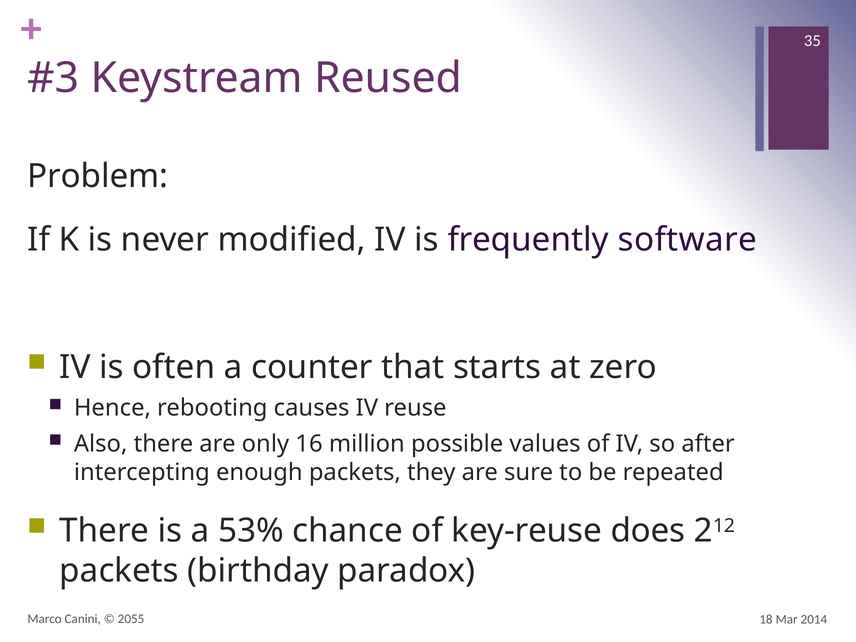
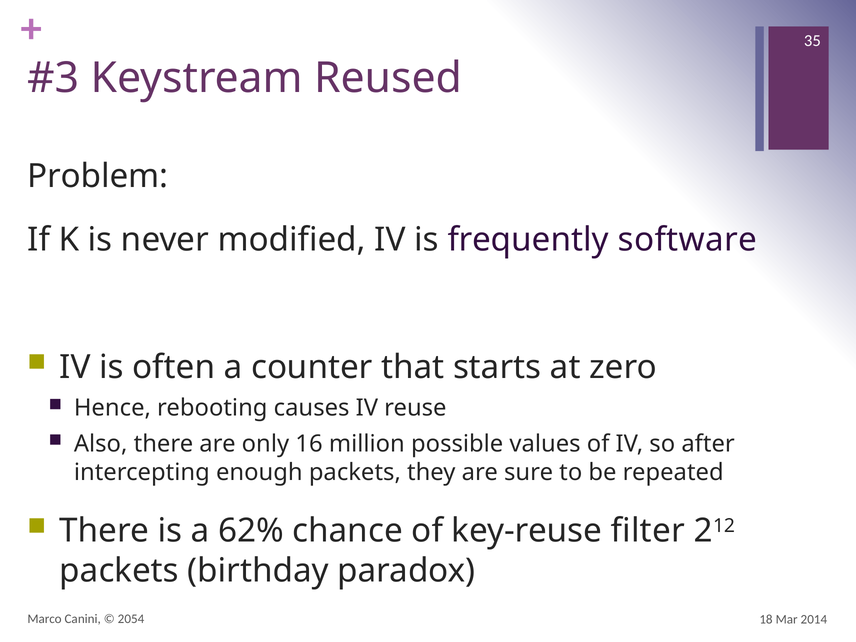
53%: 53% -> 62%
does: does -> filter
2055: 2055 -> 2054
